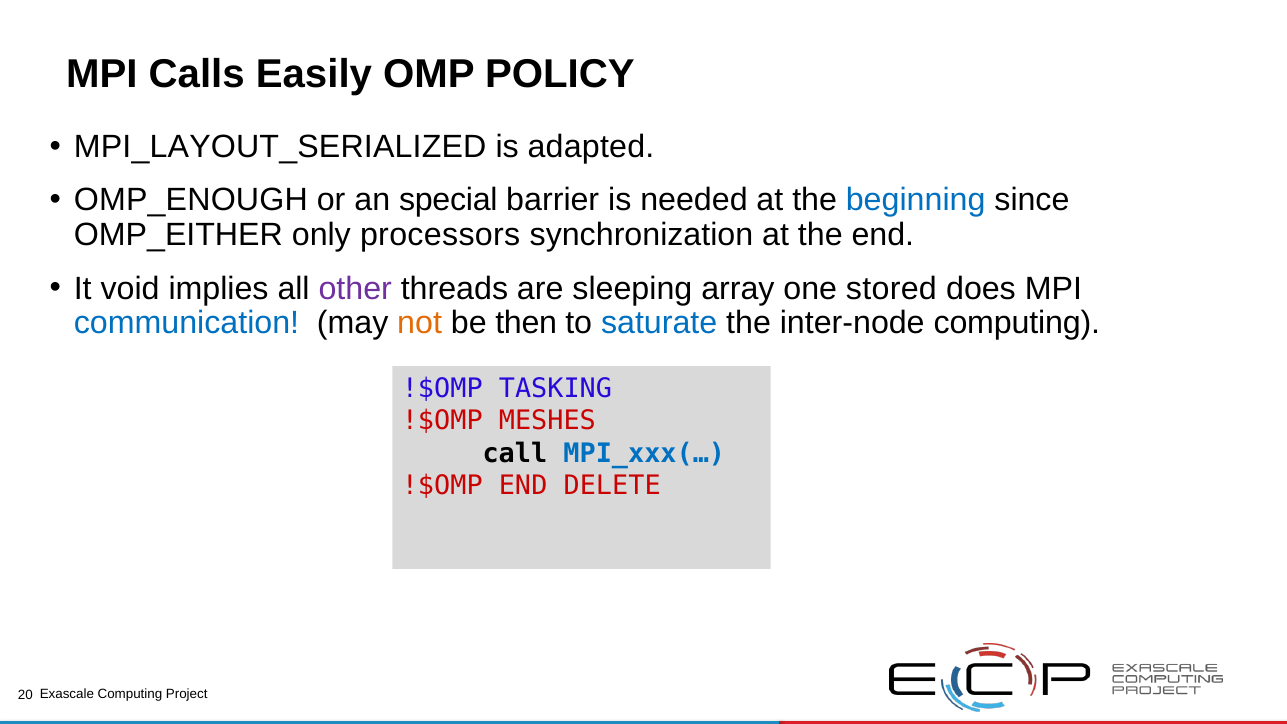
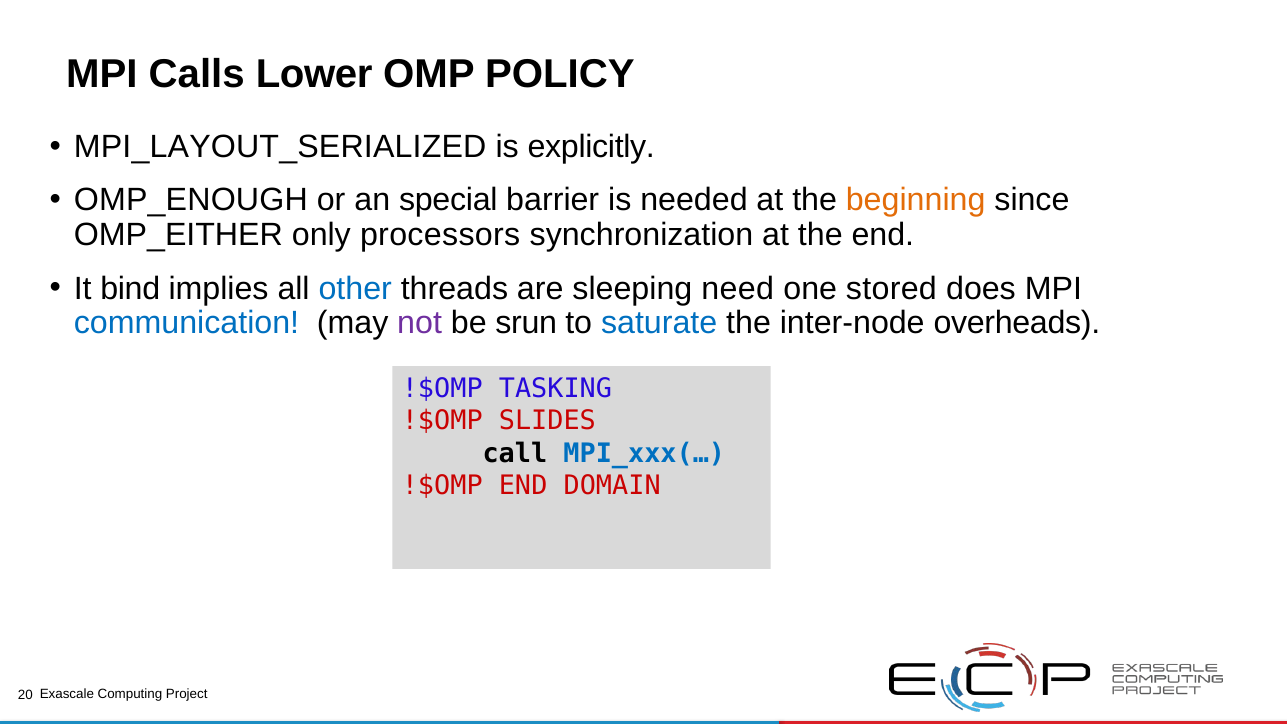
Easily: Easily -> Lower
adapted: adapted -> explicitly
beginning colour: blue -> orange
void: void -> bind
other colour: purple -> blue
array: array -> need
not colour: orange -> purple
then: then -> srun
inter-node computing: computing -> overheads
MESHES: MESHES -> SLIDES
DELETE: DELETE -> DOMAIN
